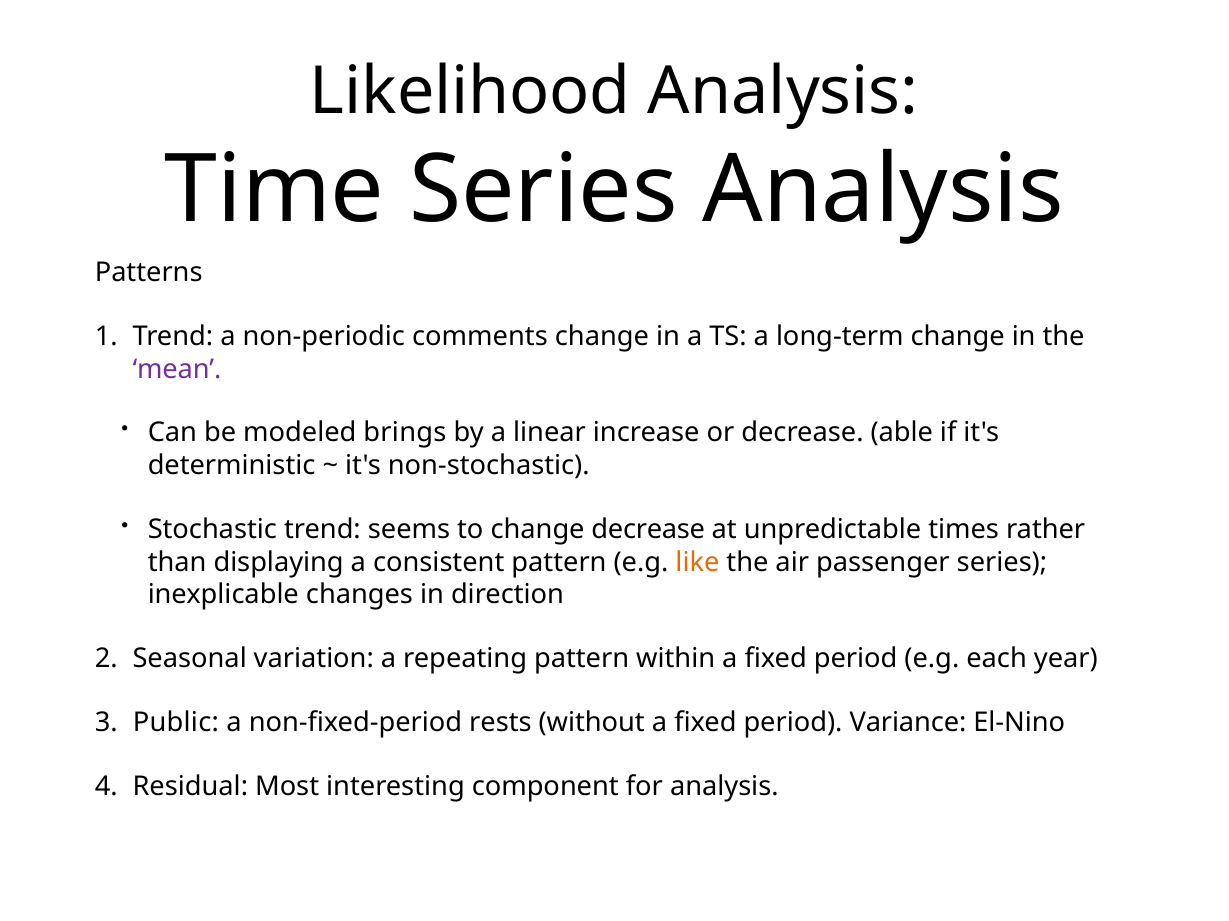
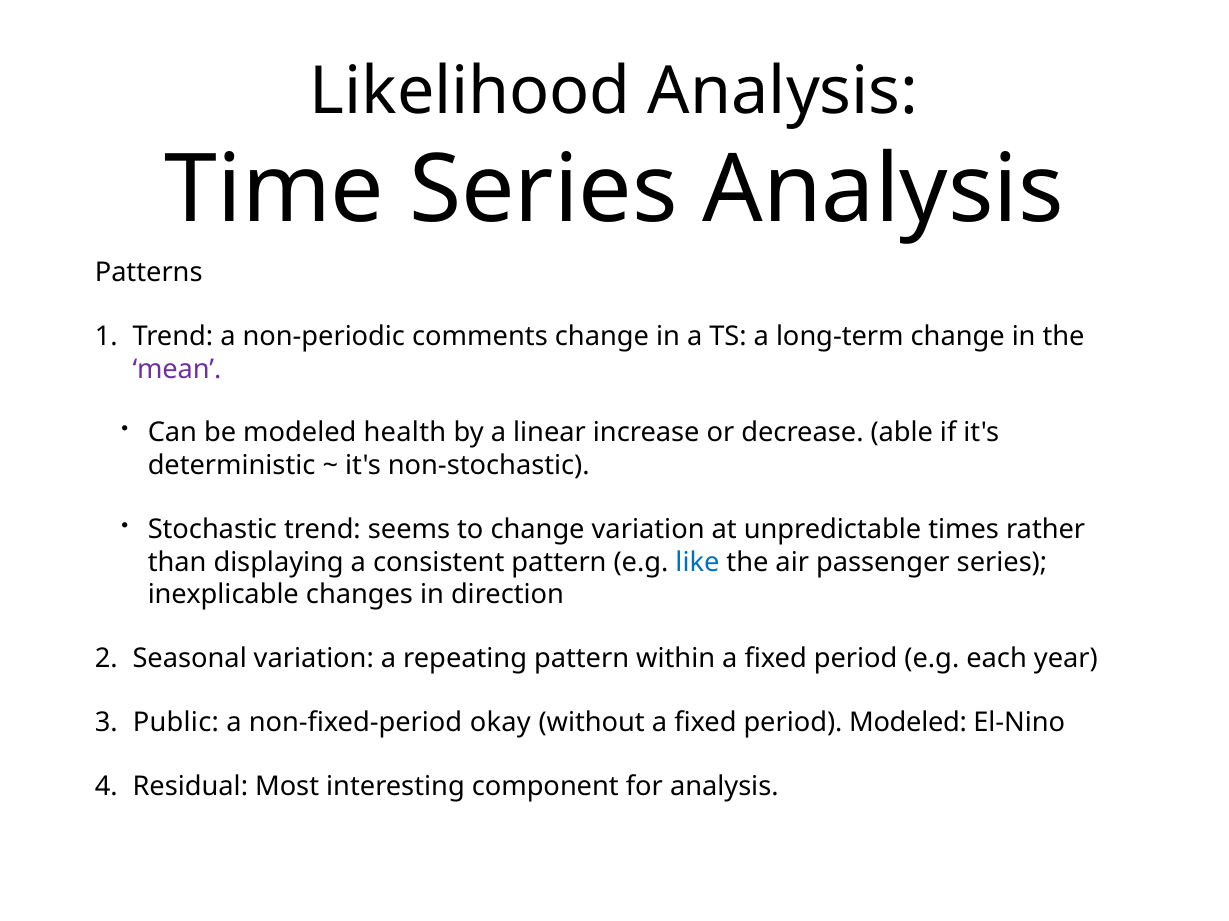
brings: brings -> health
change decrease: decrease -> variation
like colour: orange -> blue
rests: rests -> okay
period Variance: Variance -> Modeled
